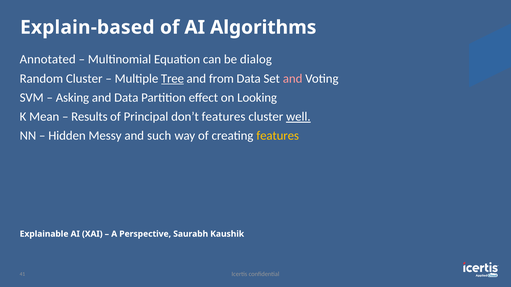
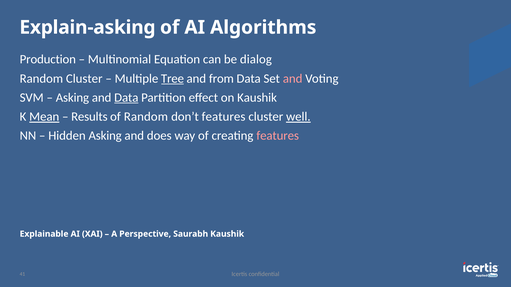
Explain-based: Explain-based -> Explain-asking
Annotated: Annotated -> Production
Data at (126, 98) underline: none -> present
on Looking: Looking -> Kaushik
Mean underline: none -> present
of Principal: Principal -> Random
Hidden Messy: Messy -> Asking
such: such -> does
features at (278, 136) colour: yellow -> pink
